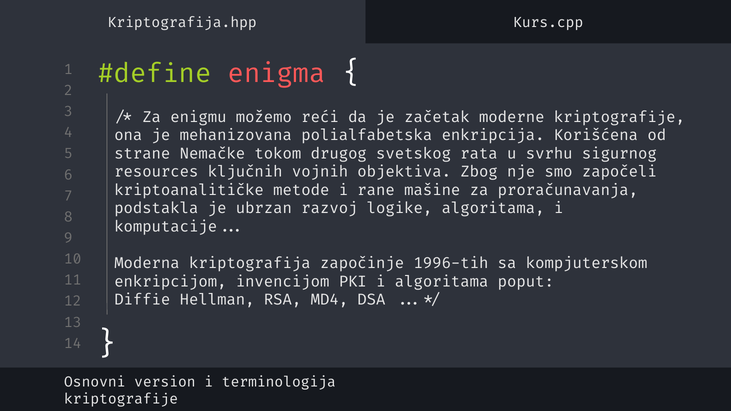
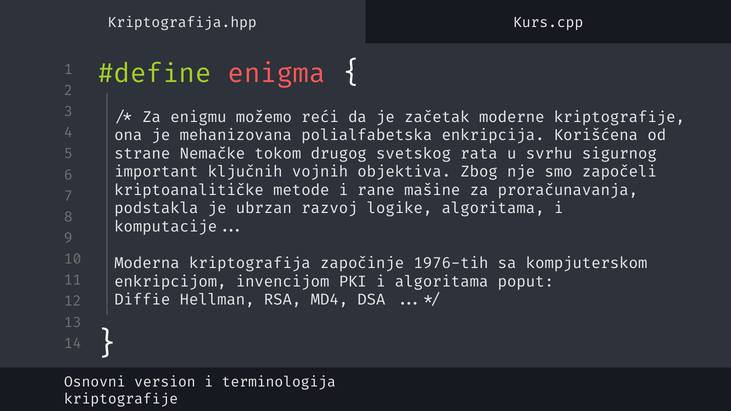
resources: resources -> important
1996-tih: 1996-tih -> 1976-tih
